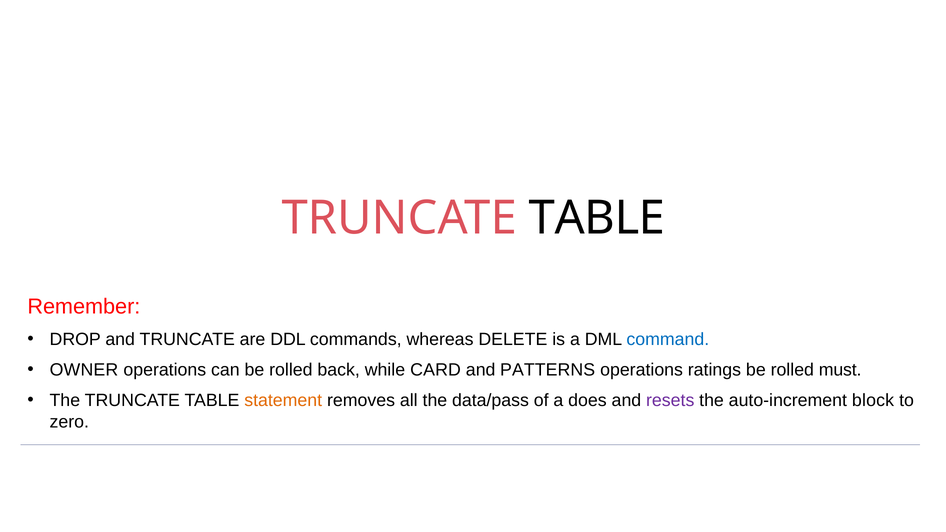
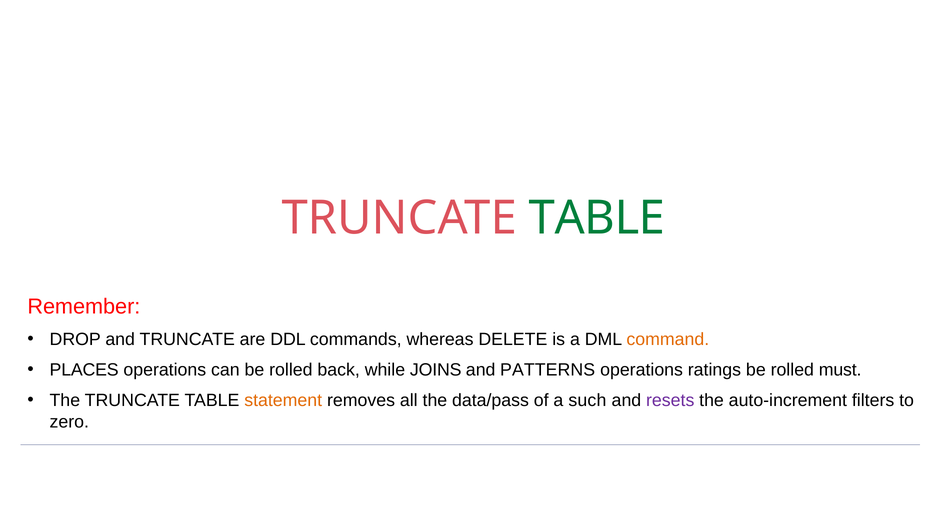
TABLE at (597, 218) colour: black -> green
command colour: blue -> orange
OWNER: OWNER -> PLACES
CARD: CARD -> JOINS
does: does -> such
block: block -> filters
